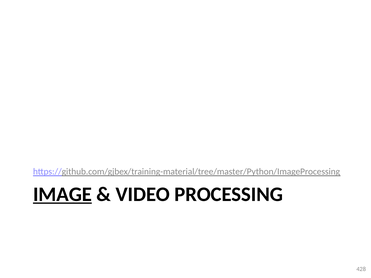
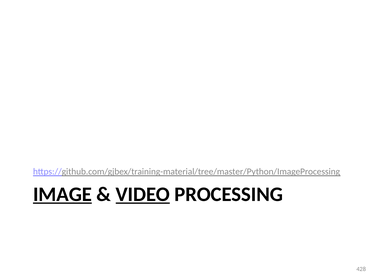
VIDEO underline: none -> present
